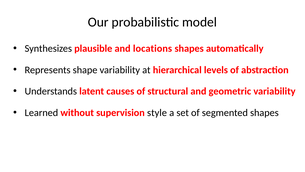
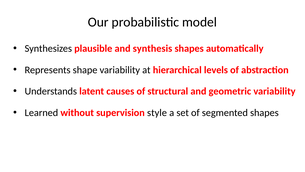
locations: locations -> synthesis
